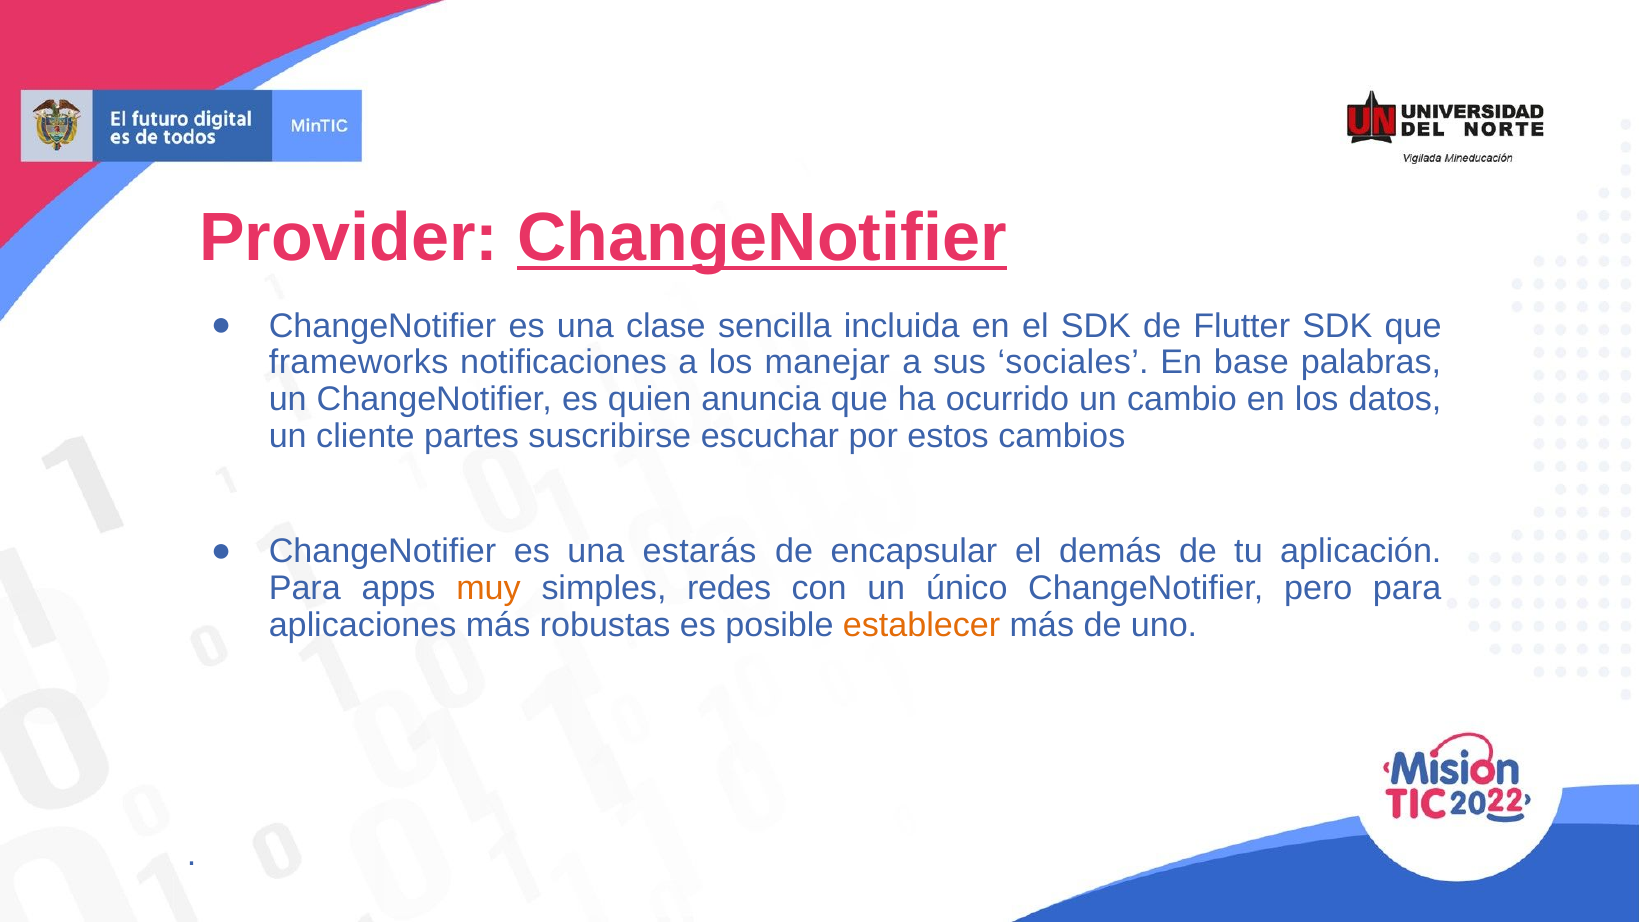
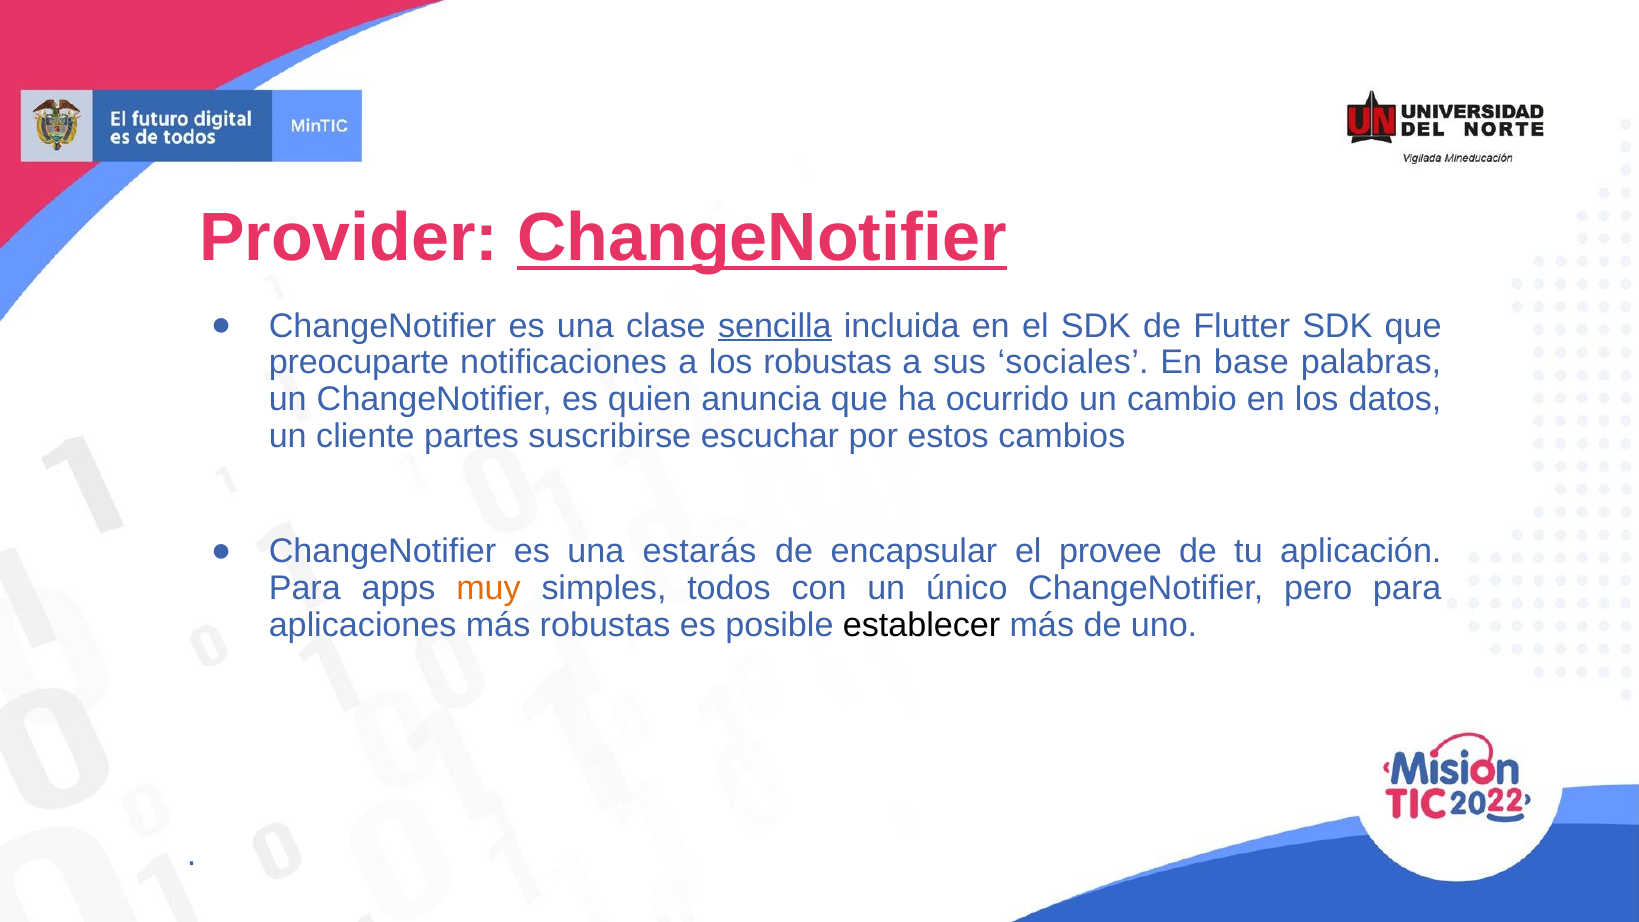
sencilla underline: none -> present
frameworks: frameworks -> preocuparte
los manejar: manejar -> robustas
demás: demás -> provee
redes: redes -> todos
establecer colour: orange -> black
